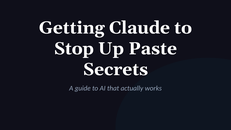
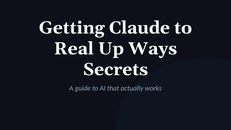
Stop: Stop -> Real
Paste: Paste -> Ways
